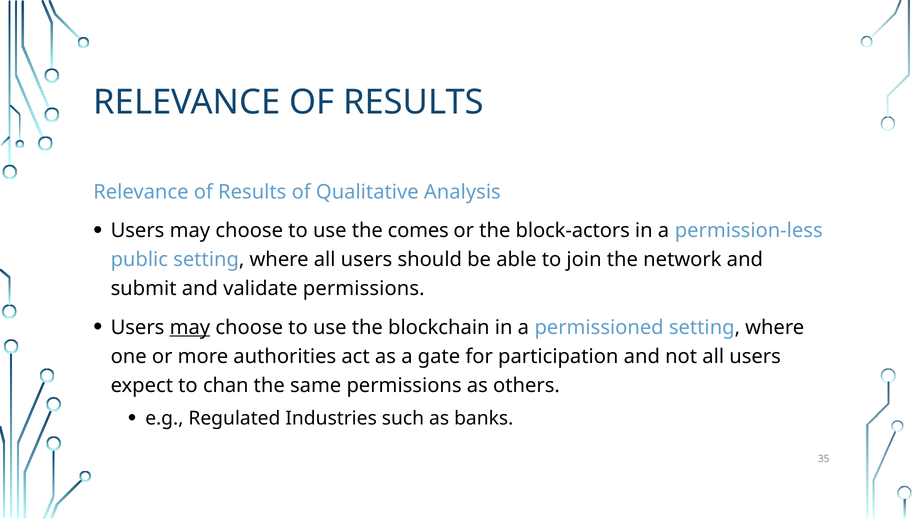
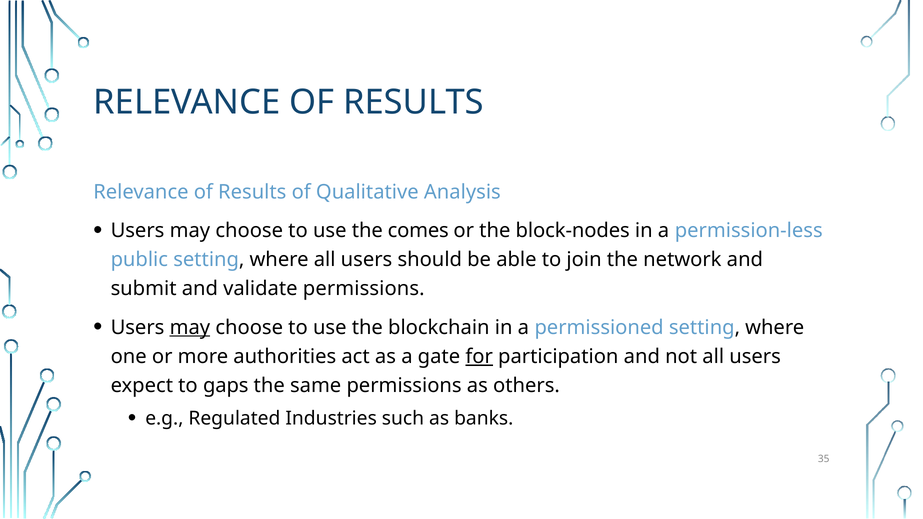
block-actors: block-actors -> block-nodes
for underline: none -> present
chan: chan -> gaps
